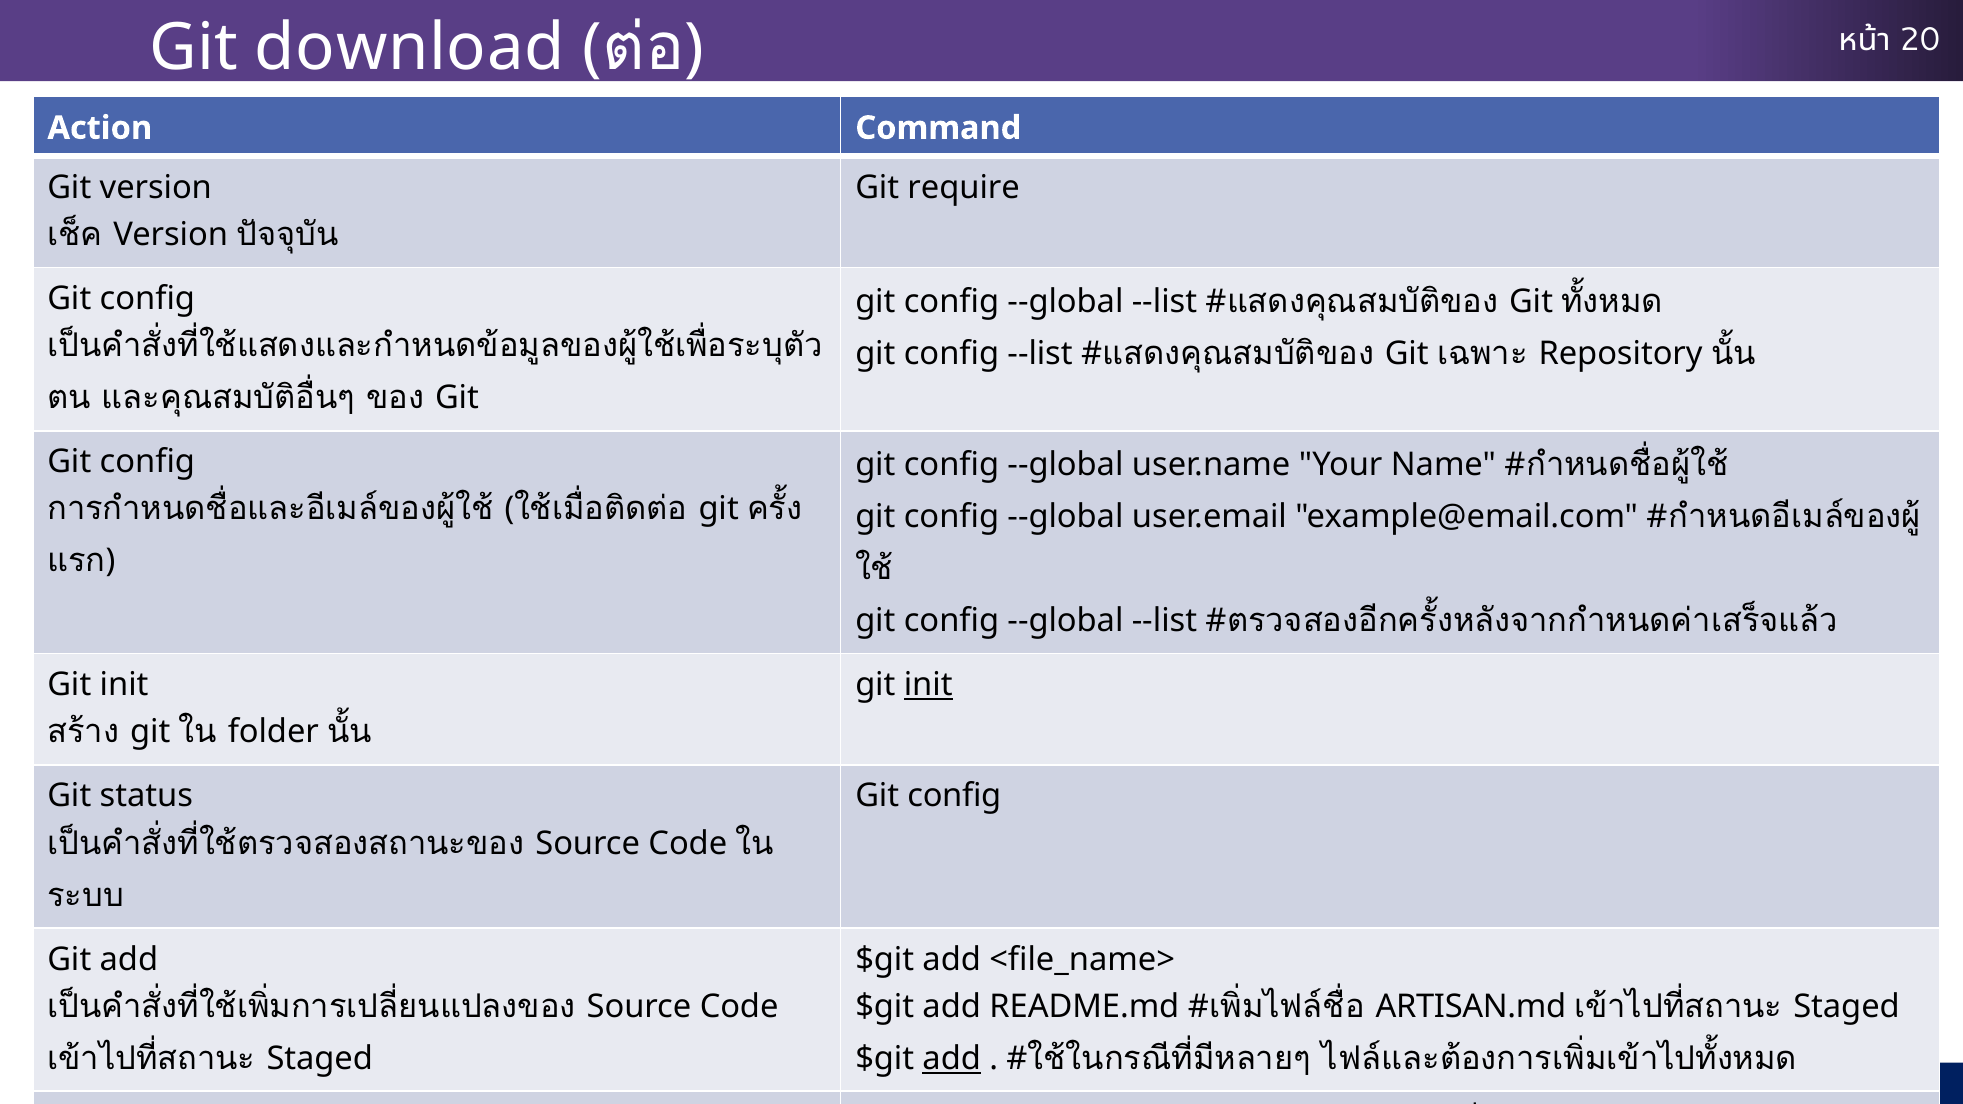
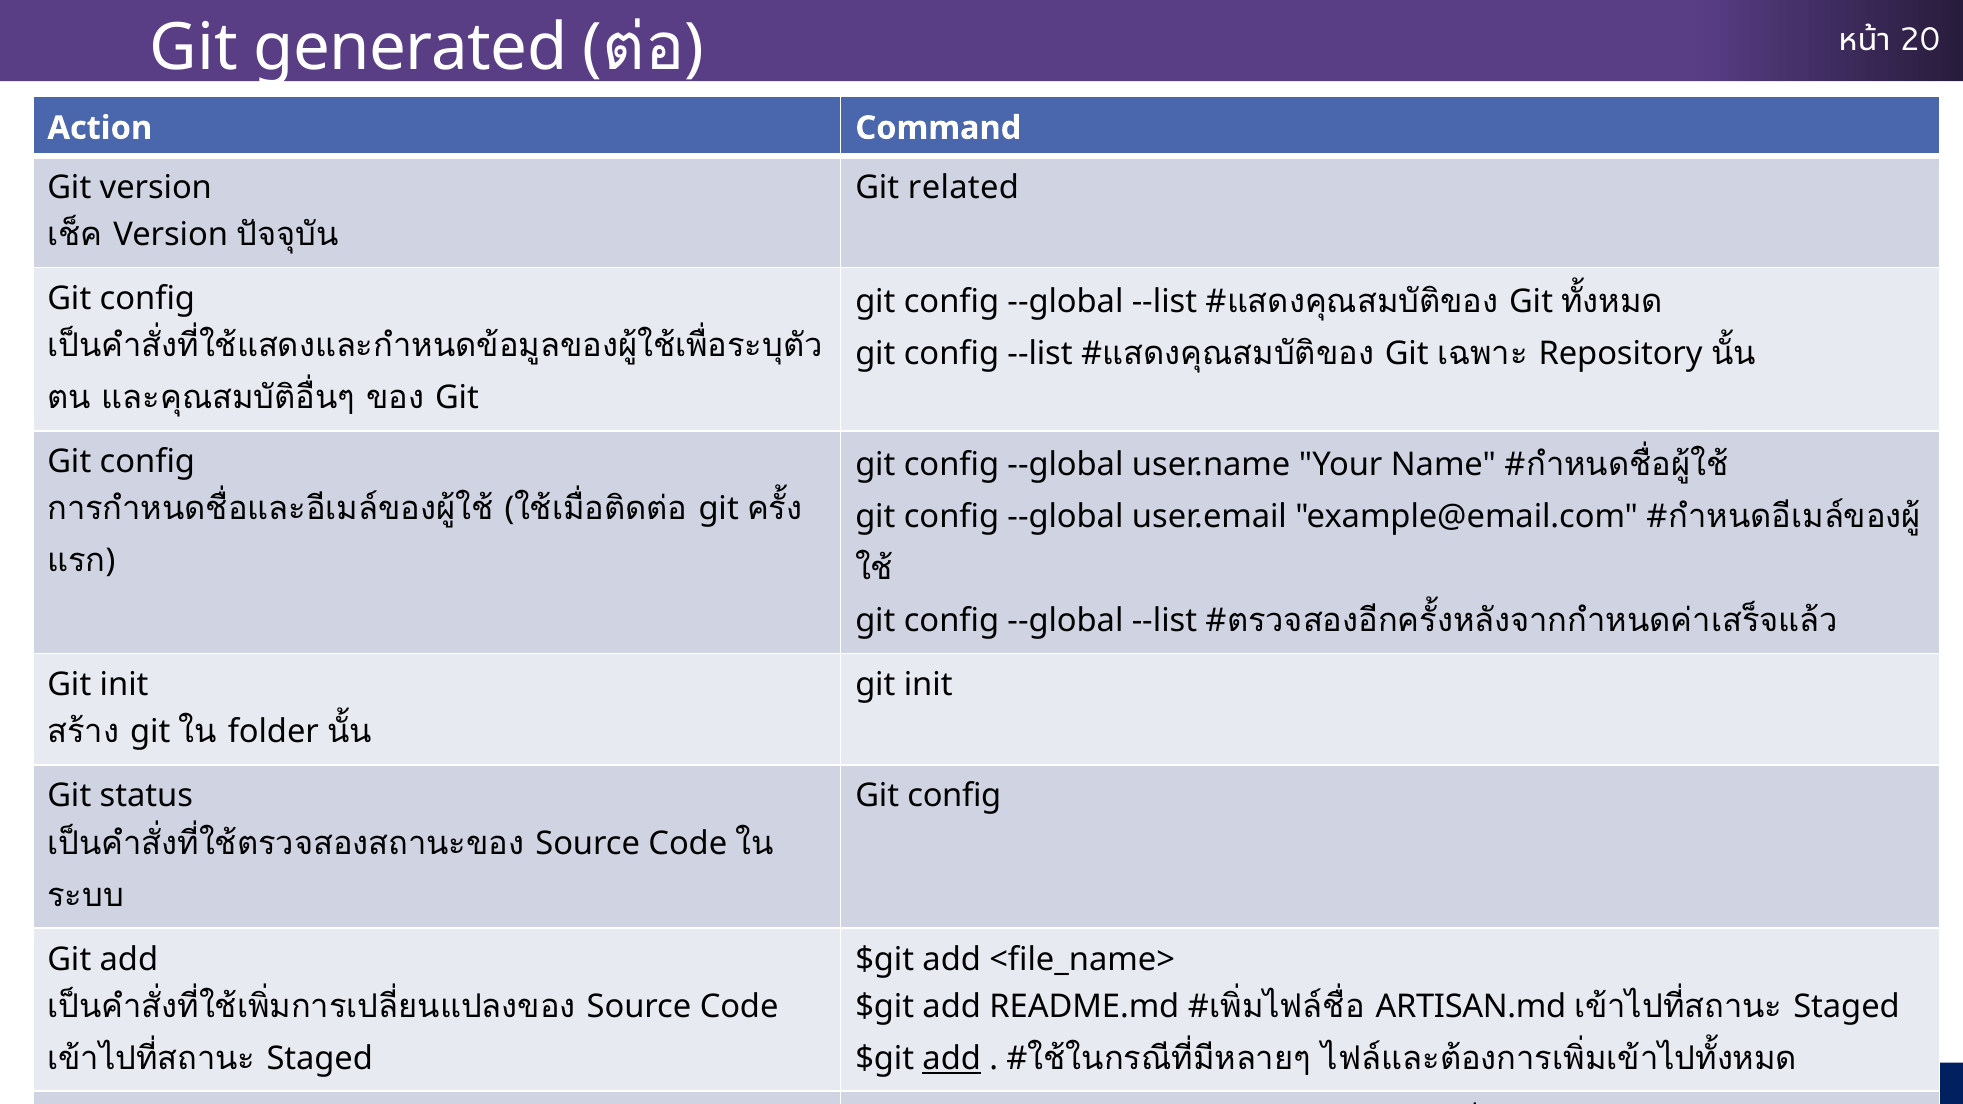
download: download -> generated
require: require -> related
init at (928, 685) underline: present -> none
